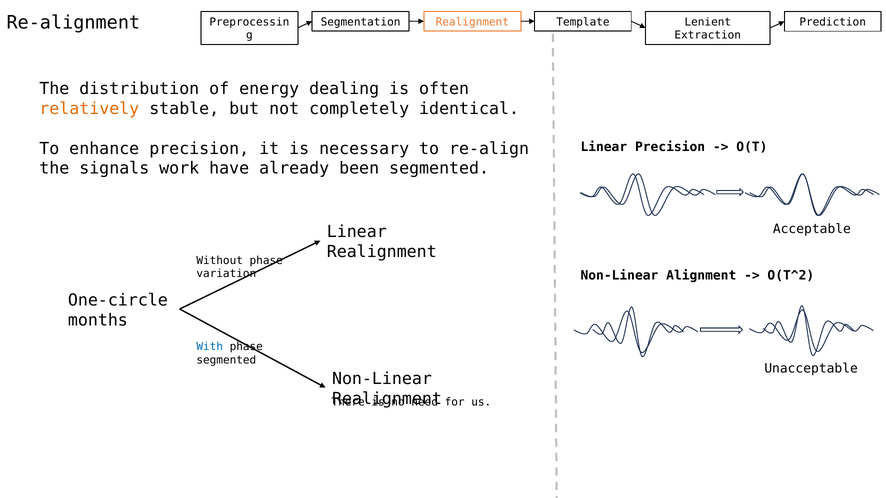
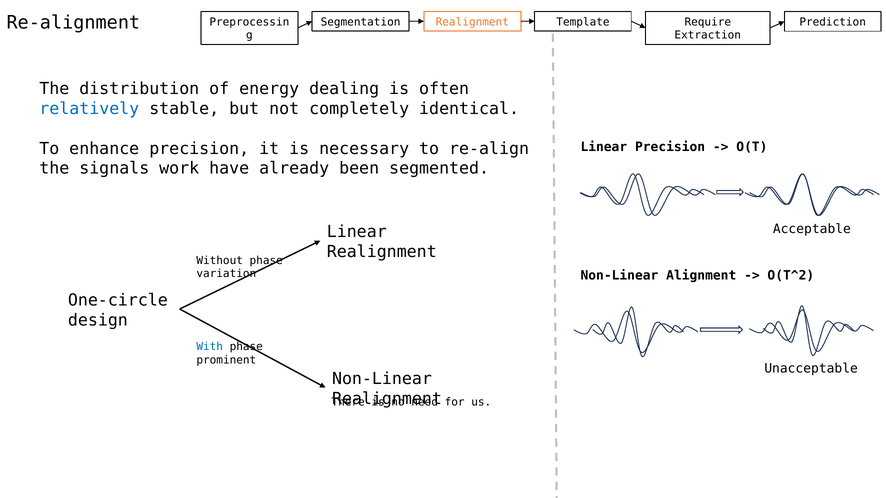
Lenient: Lenient -> Require
relatively colour: orange -> blue
months: months -> design
segmented at (226, 360): segmented -> prominent
